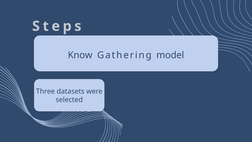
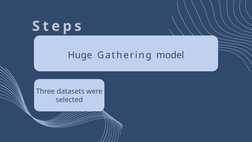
Know: Know -> Huge
